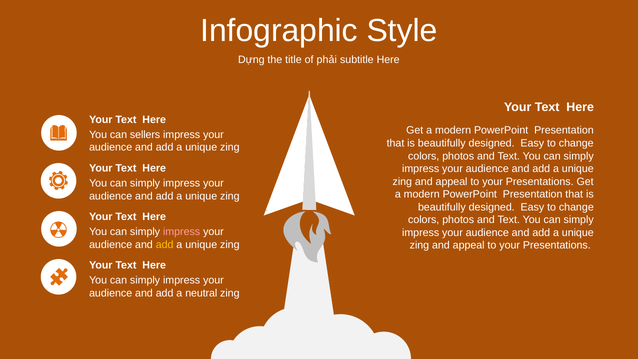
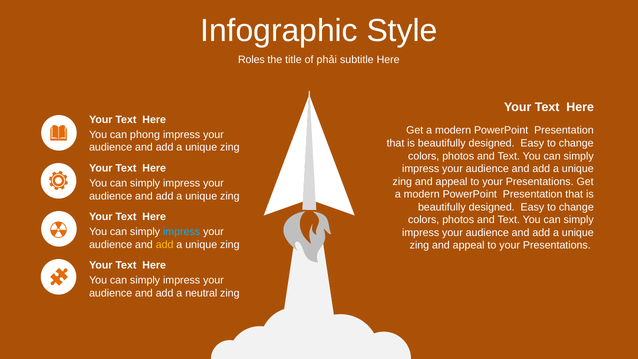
Dựng: Dựng -> Roles
sellers: sellers -> phong
impress at (182, 232) colour: pink -> light blue
